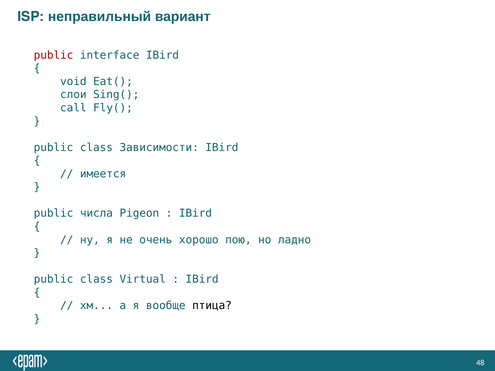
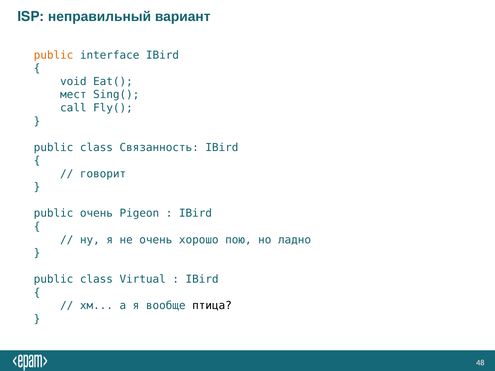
public at (54, 55) colour: red -> orange
слои: слои -> мест
Зависимости: Зависимости -> Связанность
имеется: имеется -> говорит
public числа: числа -> очень
